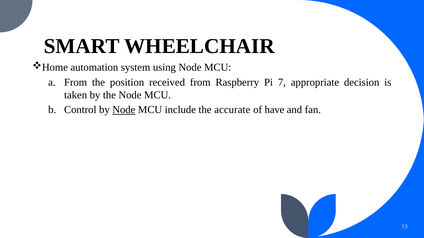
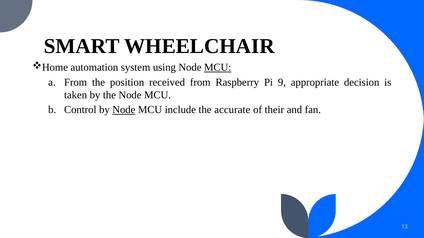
MCU at (218, 67) underline: none -> present
7: 7 -> 9
have: have -> their
